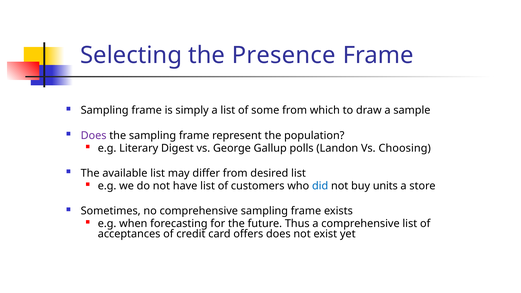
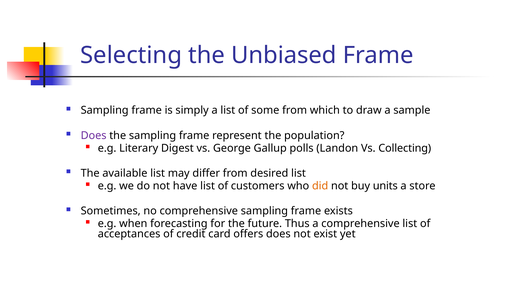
Presence: Presence -> Unbiased
Choosing: Choosing -> Collecting
did colour: blue -> orange
